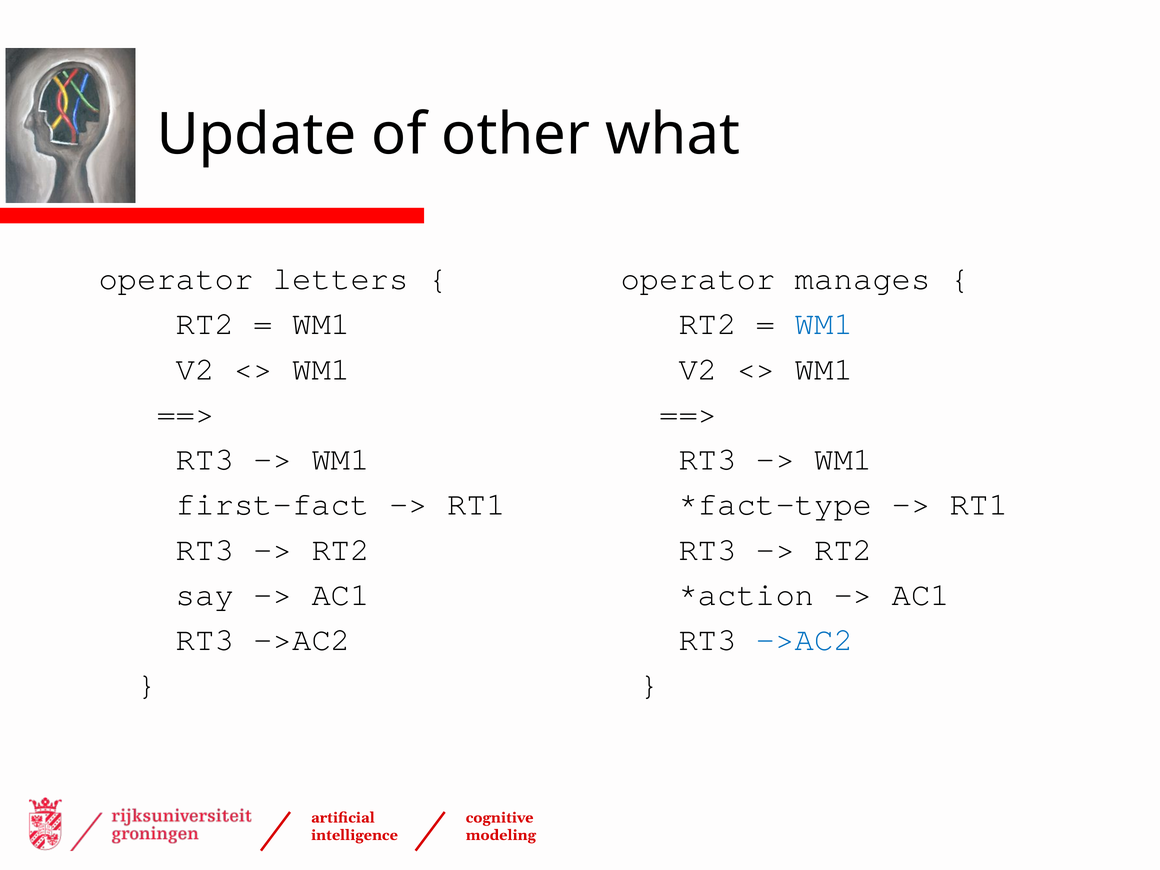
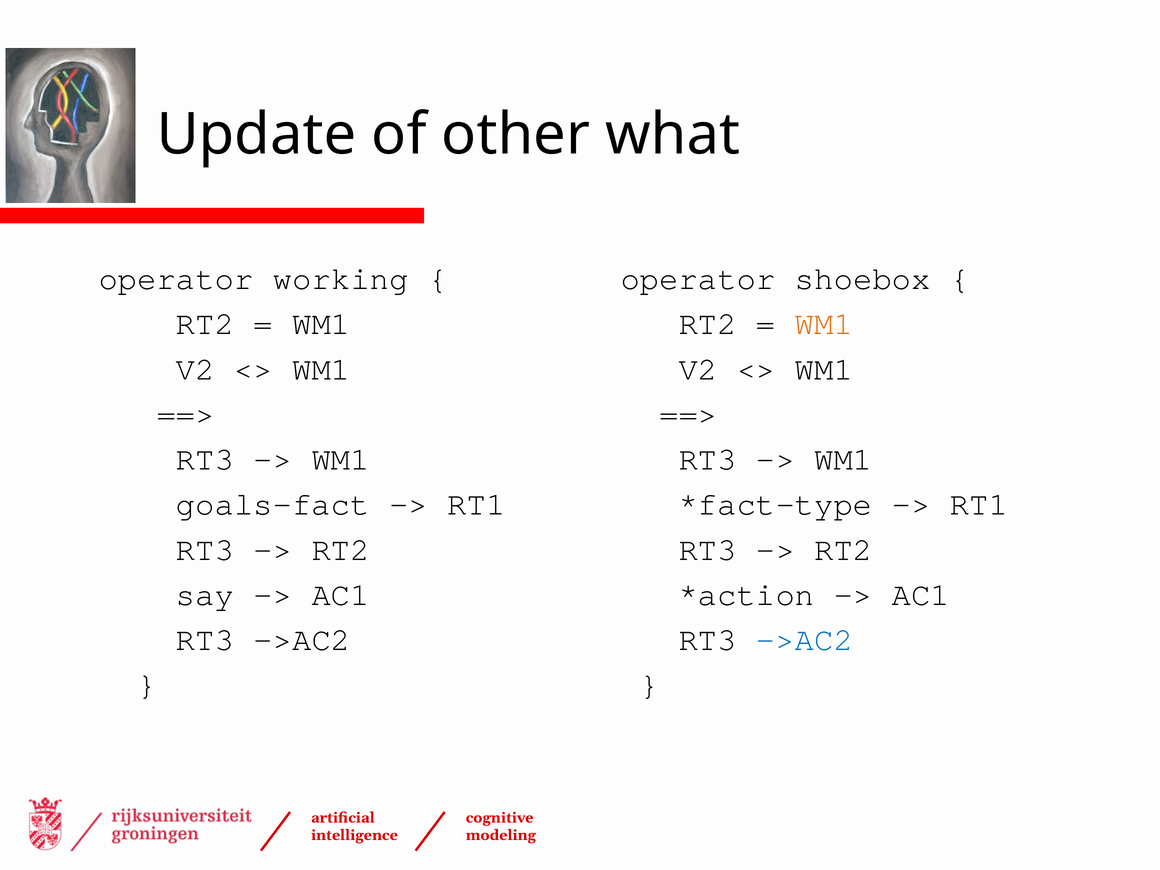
letters: letters -> working
manages: manages -> shoebox
WM1 at (824, 324) colour: blue -> orange
first-fact: first-fact -> goals-fact
